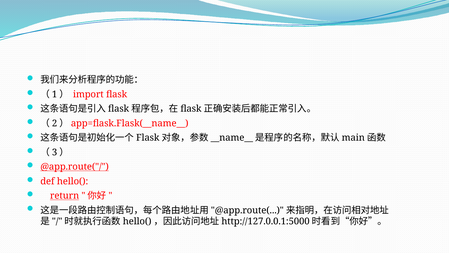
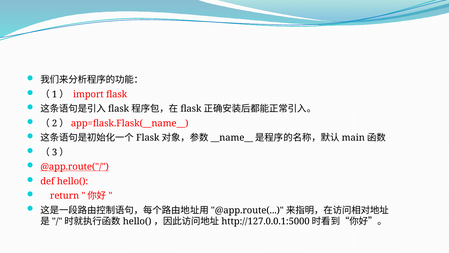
return underline: present -> none
